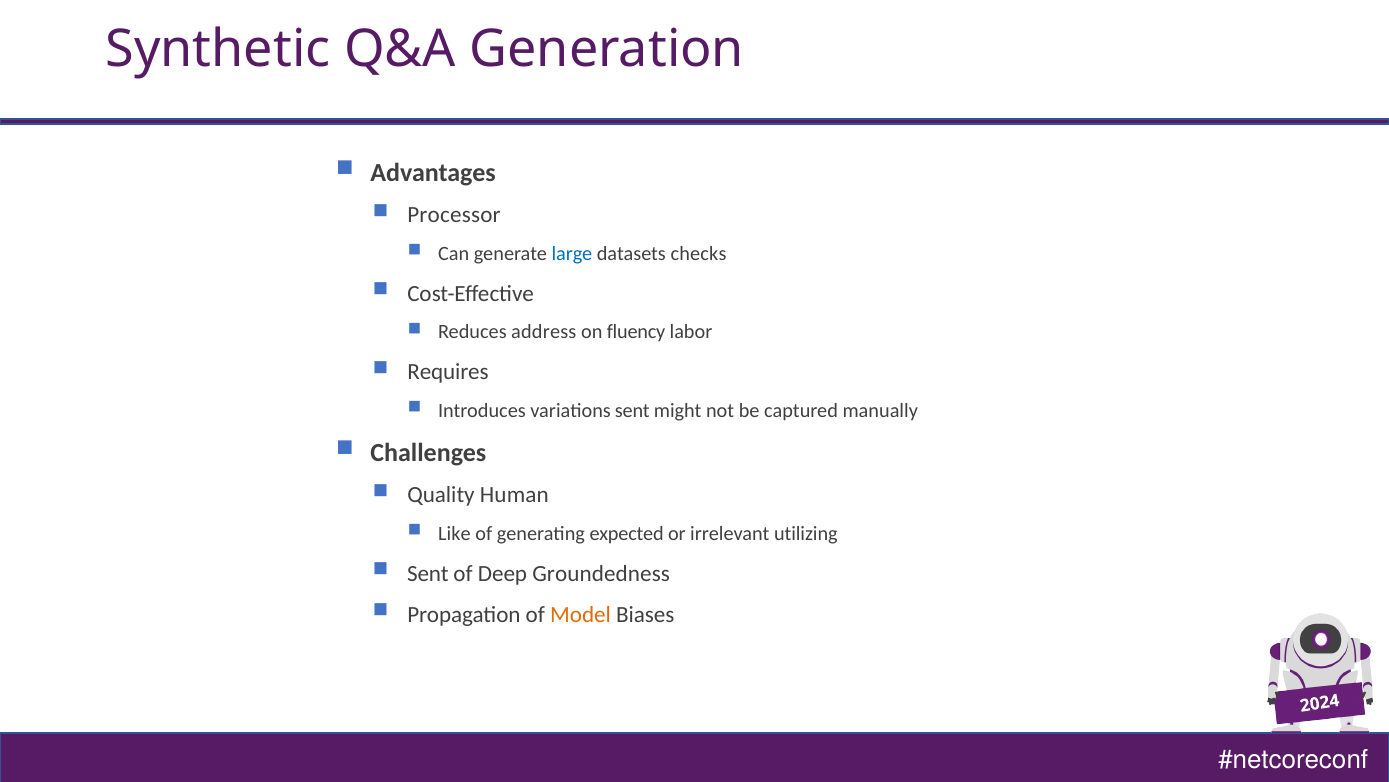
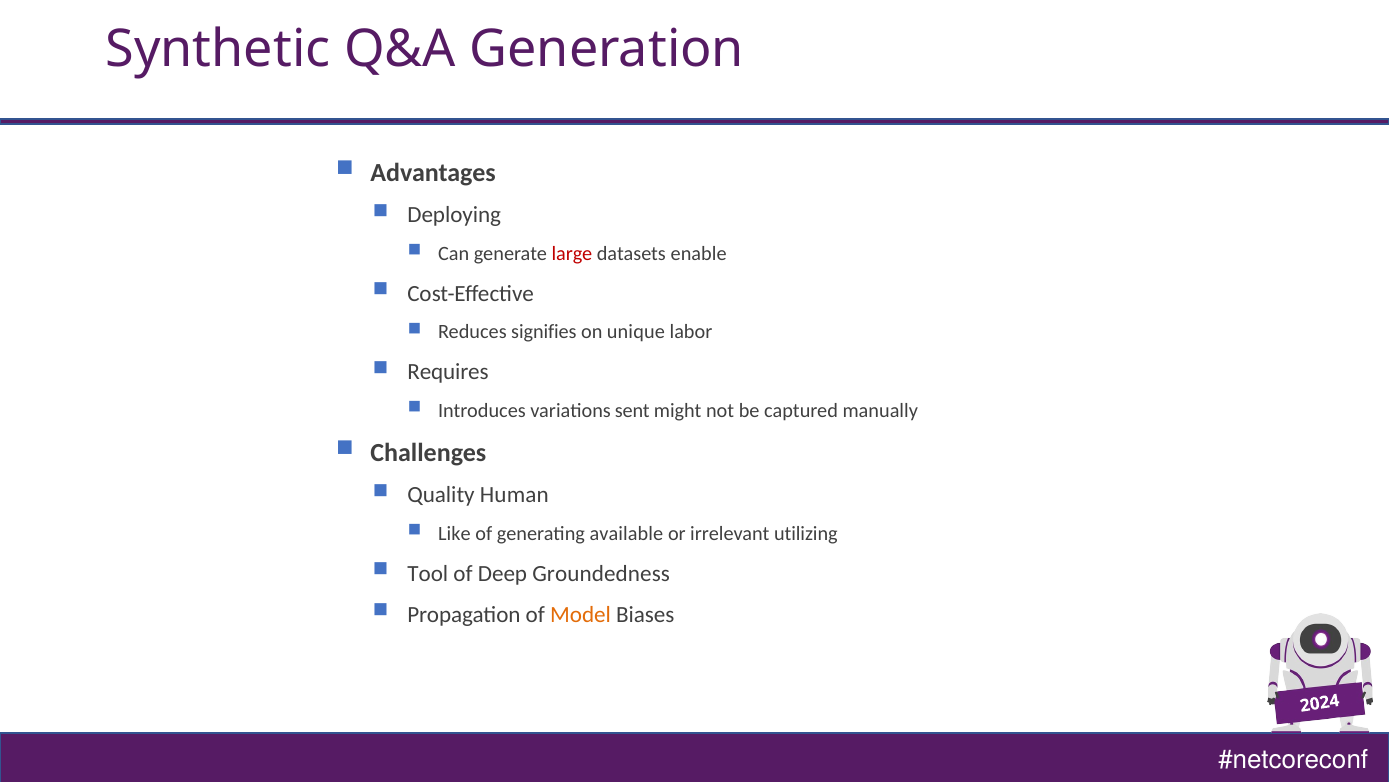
Processor: Processor -> Deploying
large colour: blue -> red
checks: checks -> enable
address: address -> signifies
fluency: fluency -> unique
expected: expected -> available
Sent at (428, 573): Sent -> Tool
